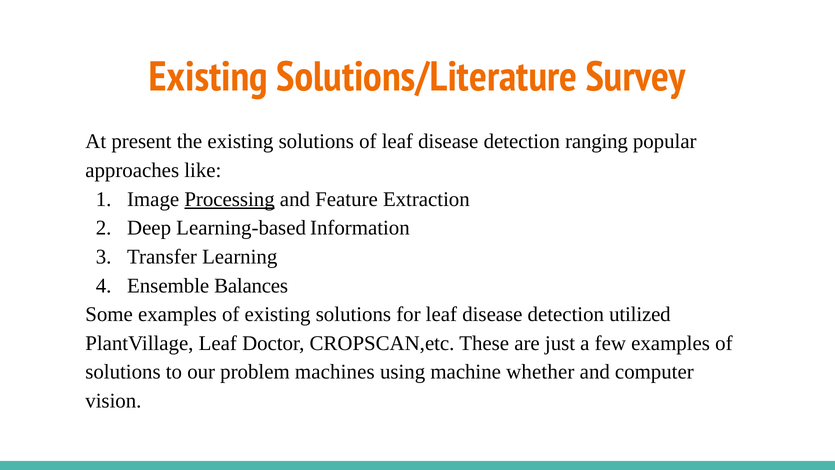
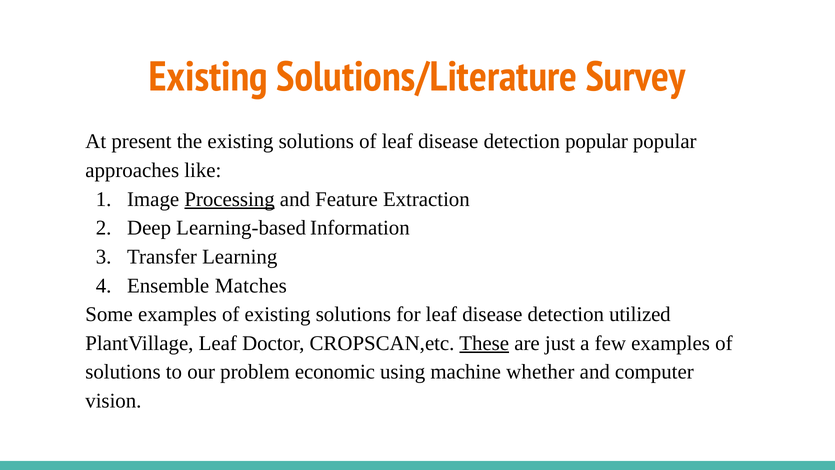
detection ranging: ranging -> popular
Balances: Balances -> Matches
These underline: none -> present
machines: machines -> economic
